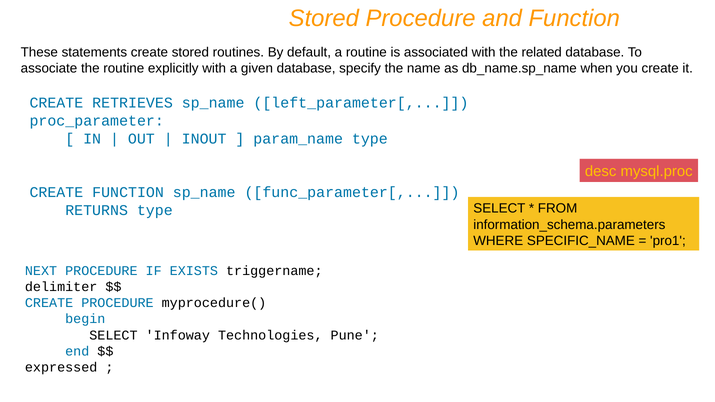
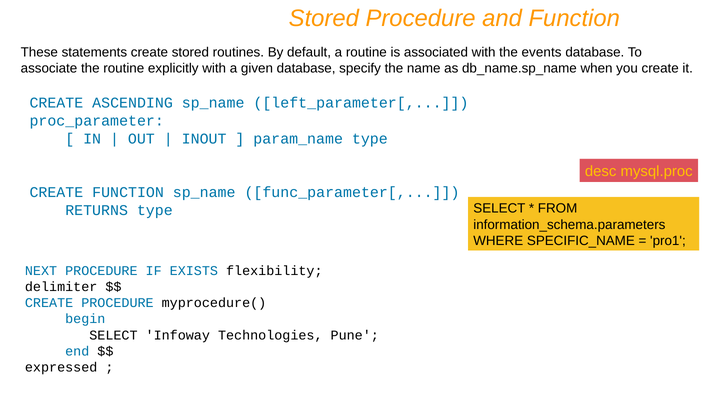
related: related -> events
RETRIEVES: RETRIEVES -> ASCENDING
triggername: triggername -> flexibility
